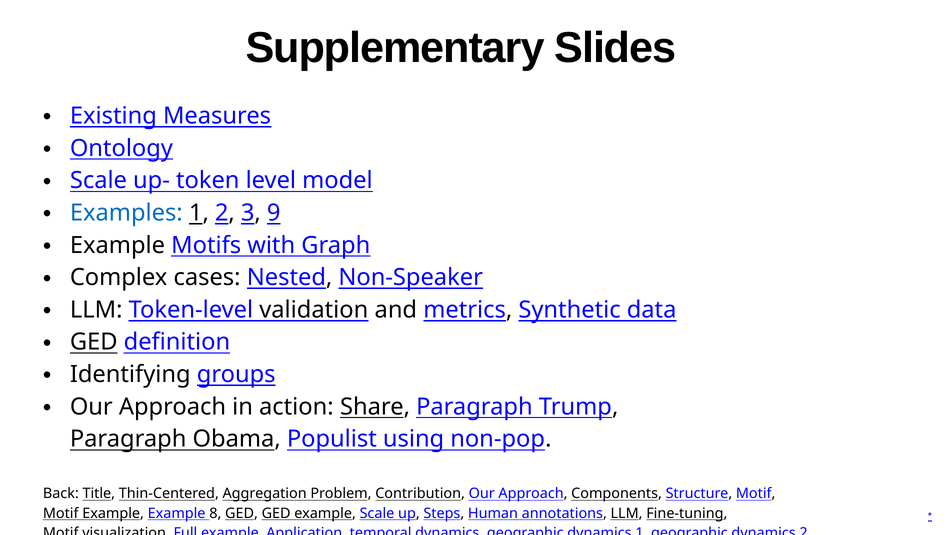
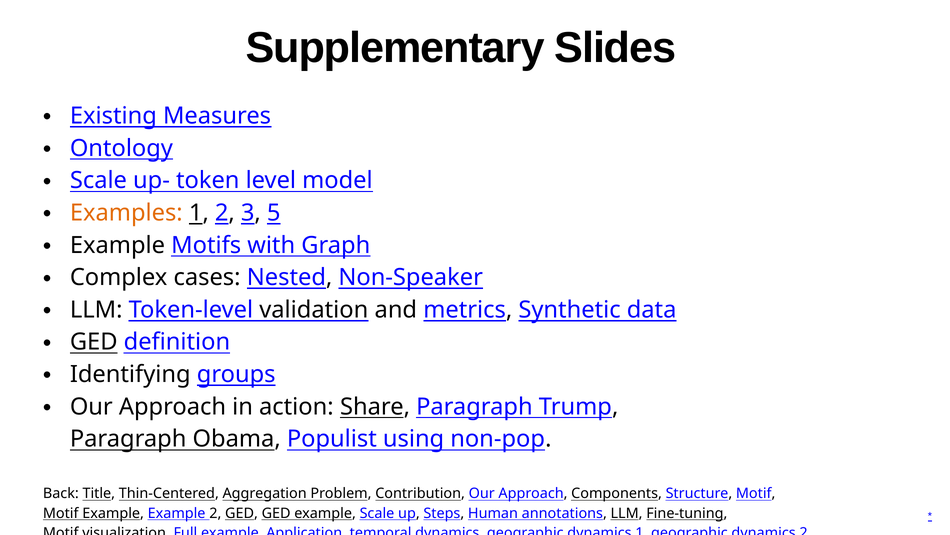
Examples colour: blue -> orange
9: 9 -> 5
Example 8: 8 -> 2
